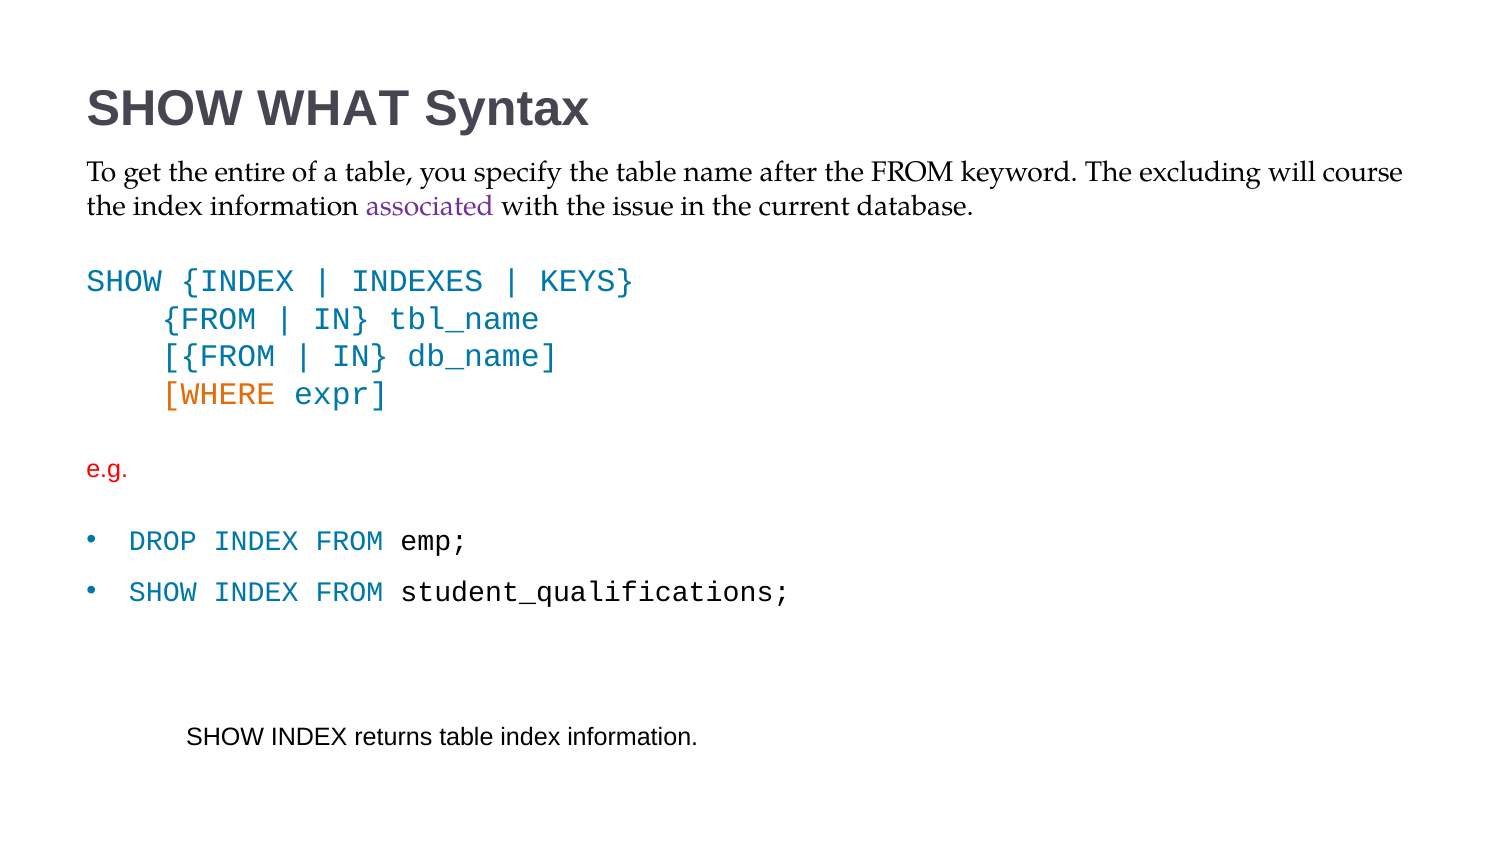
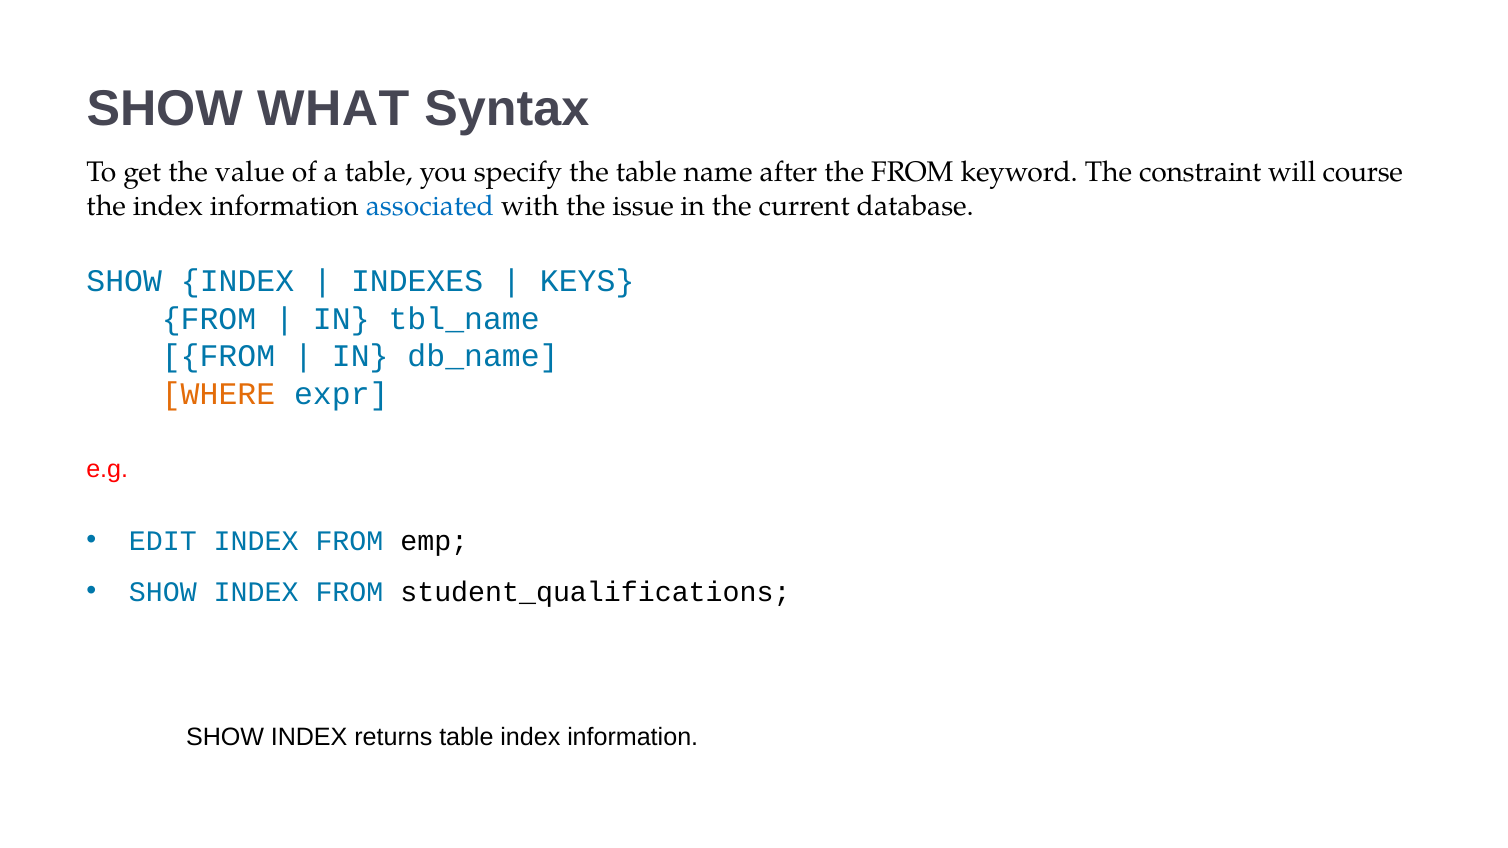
entire: entire -> value
excluding: excluding -> constraint
associated colour: purple -> blue
DROP: DROP -> EDIT
